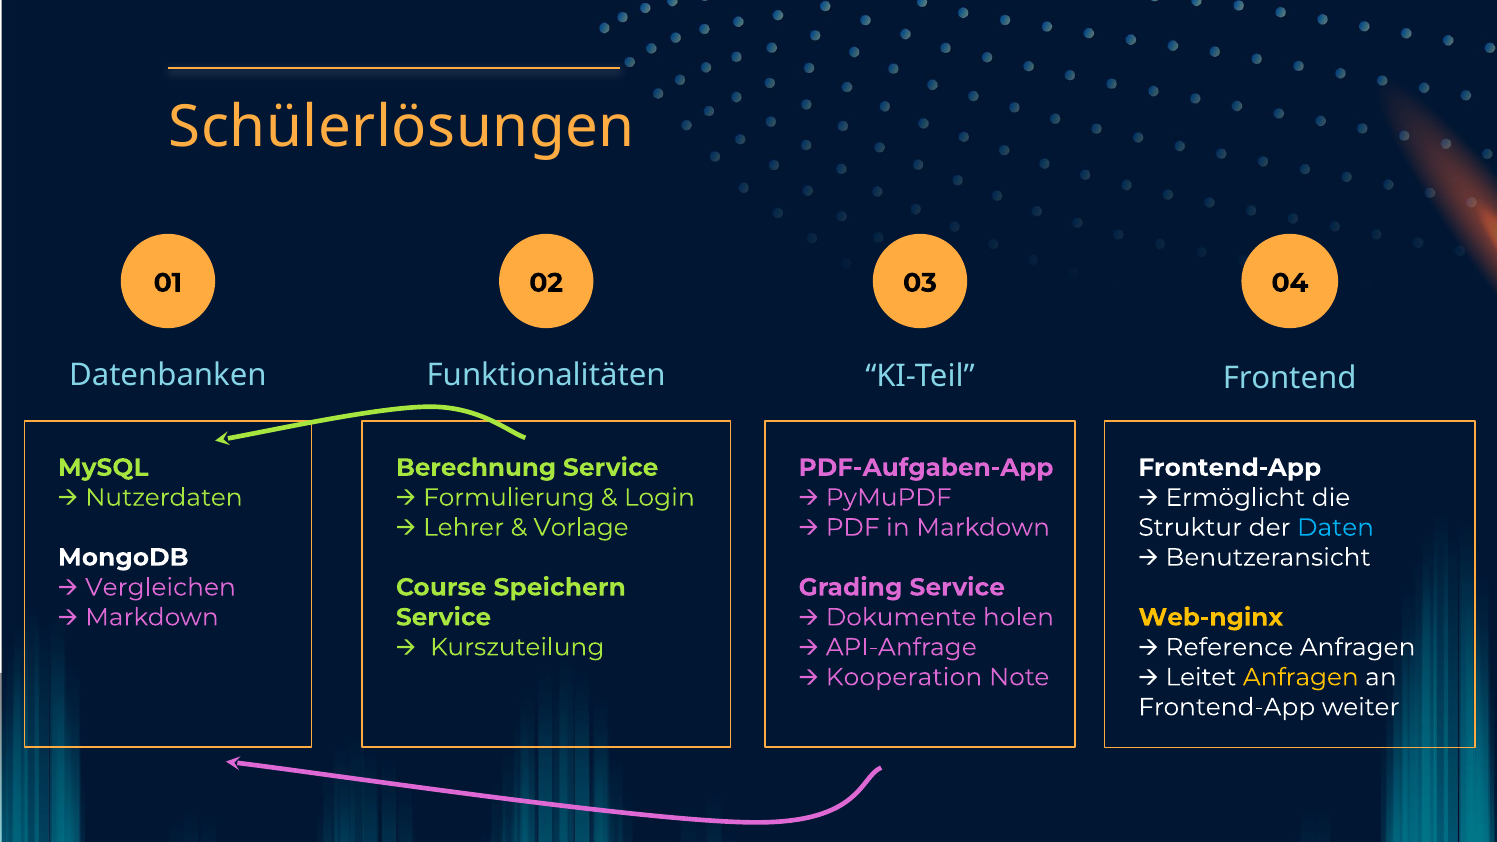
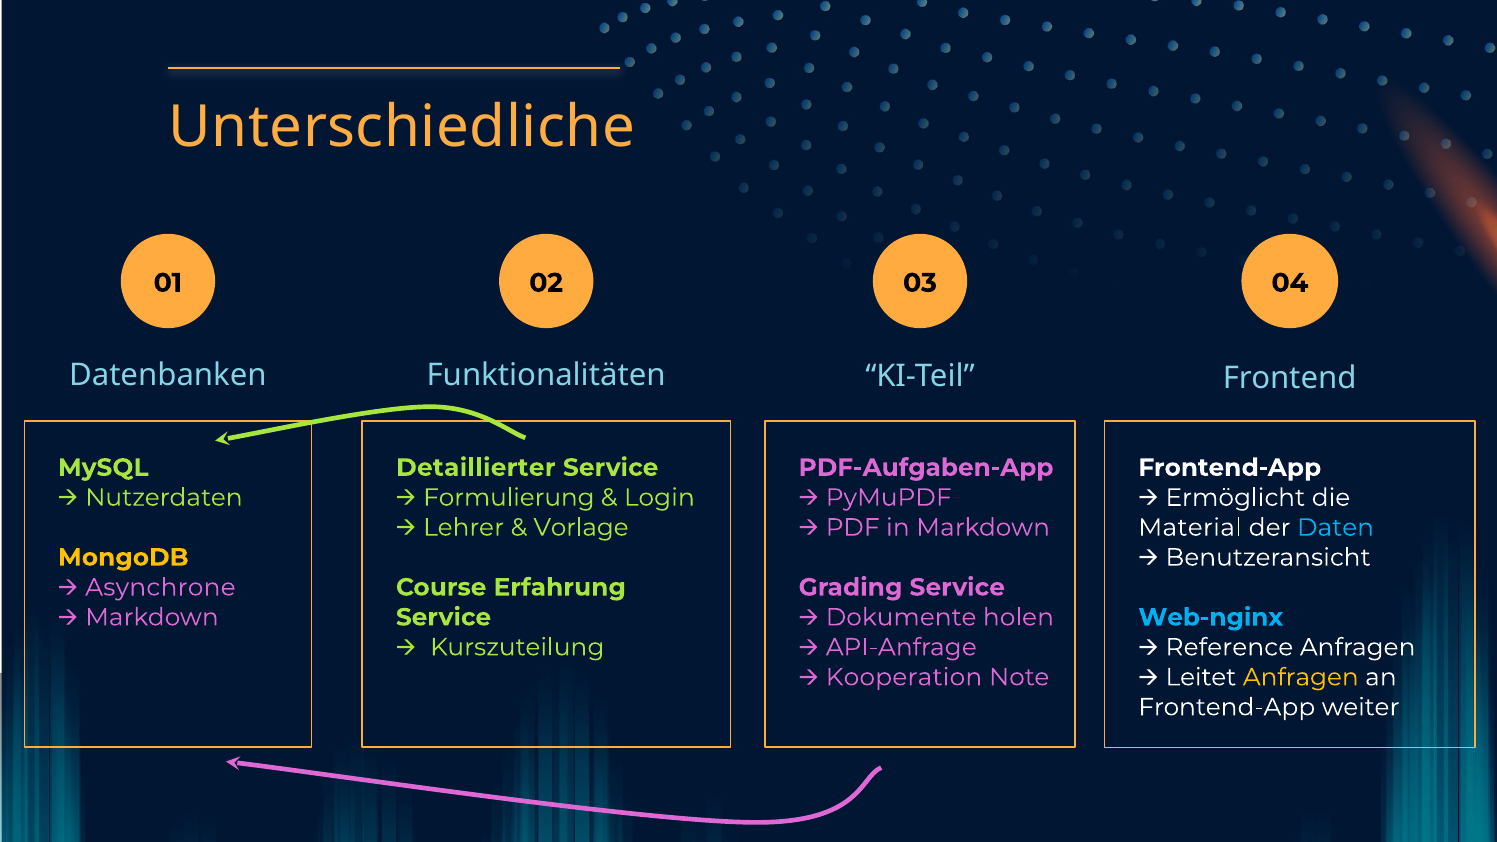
Schülerlösungen: Schülerlösungen -> Unterschiedliche
Berechnung: Berechnung -> Detaillierter
Struktur: Struktur -> Material
MongoDB colour: white -> yellow
Speichern: Speichern -> Erfahrung
Vergleichen: Vergleichen -> Asynchrone
Web-nginx colour: yellow -> light blue
